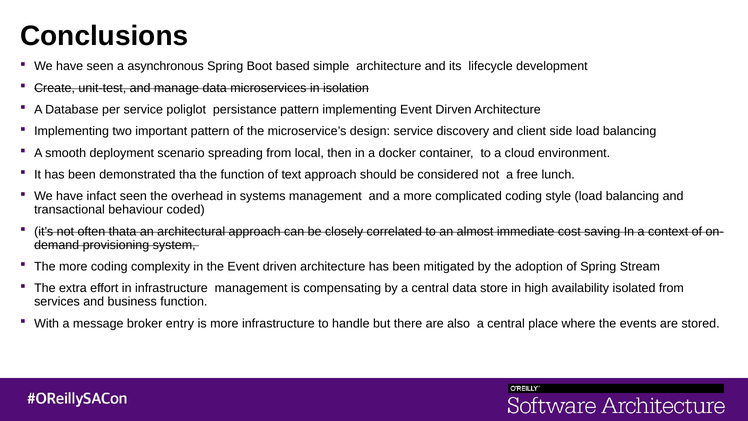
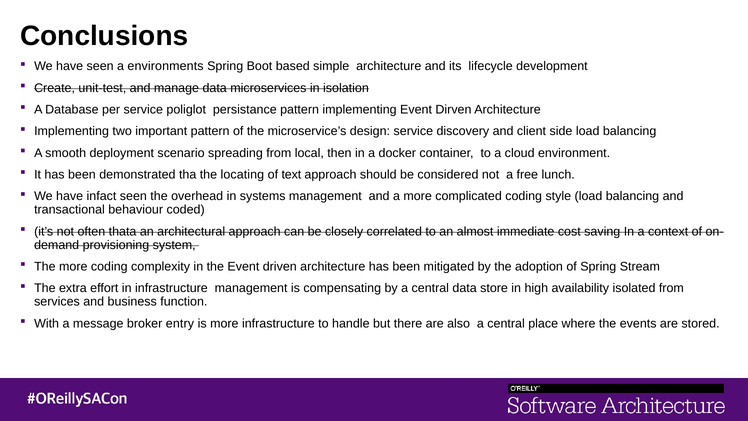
asynchronous: asynchronous -> environments
the function: function -> locating
